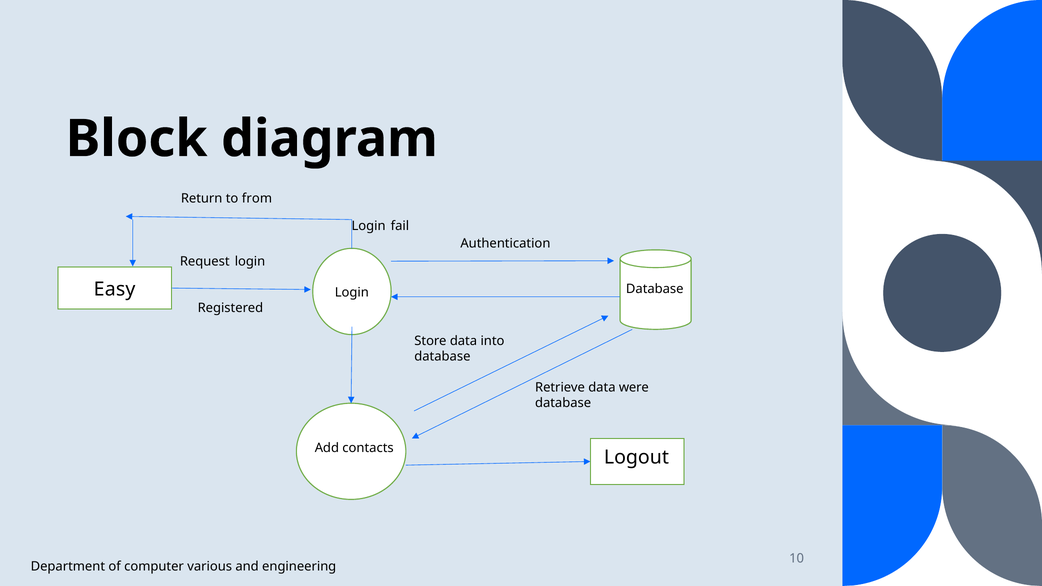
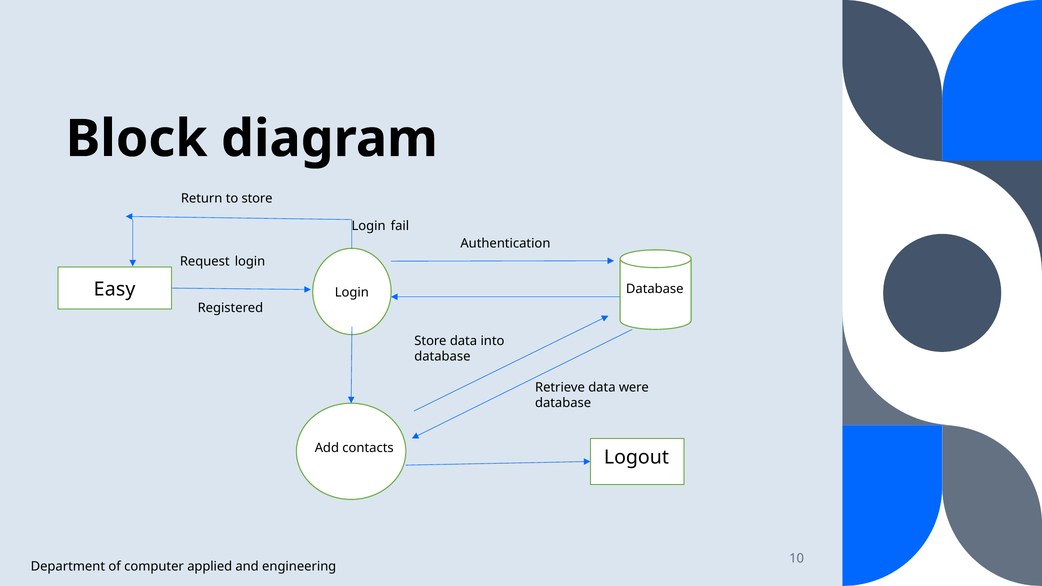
to from: from -> store
various: various -> applied
